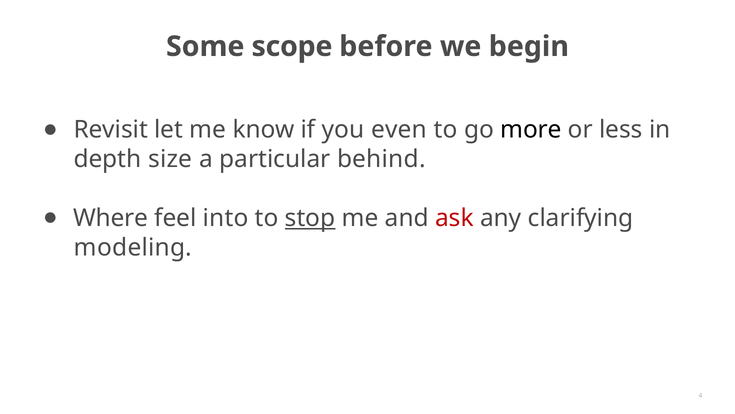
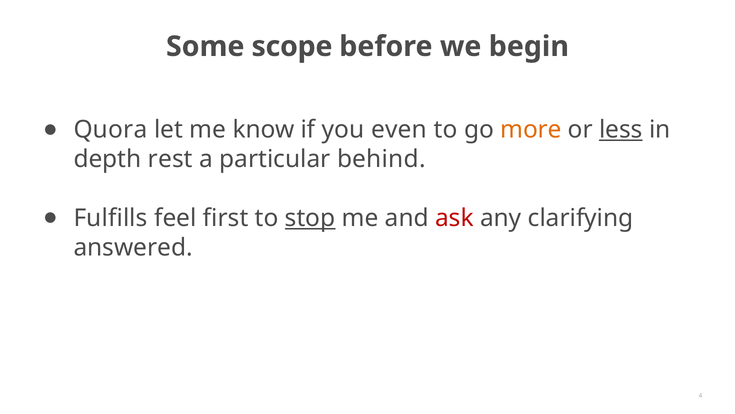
Revisit: Revisit -> Quora
more colour: black -> orange
less underline: none -> present
size: size -> rest
Where: Where -> Fulfills
into: into -> first
modeling: modeling -> answered
